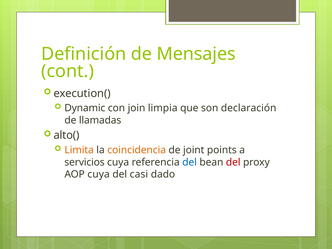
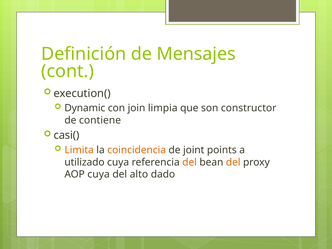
declaración: declaración -> constructor
llamadas: llamadas -> contiene
alto(: alto( -> casi(
servicios: servicios -> utilizado
del at (190, 162) colour: blue -> orange
del at (233, 162) colour: red -> orange
casi: casi -> alto
